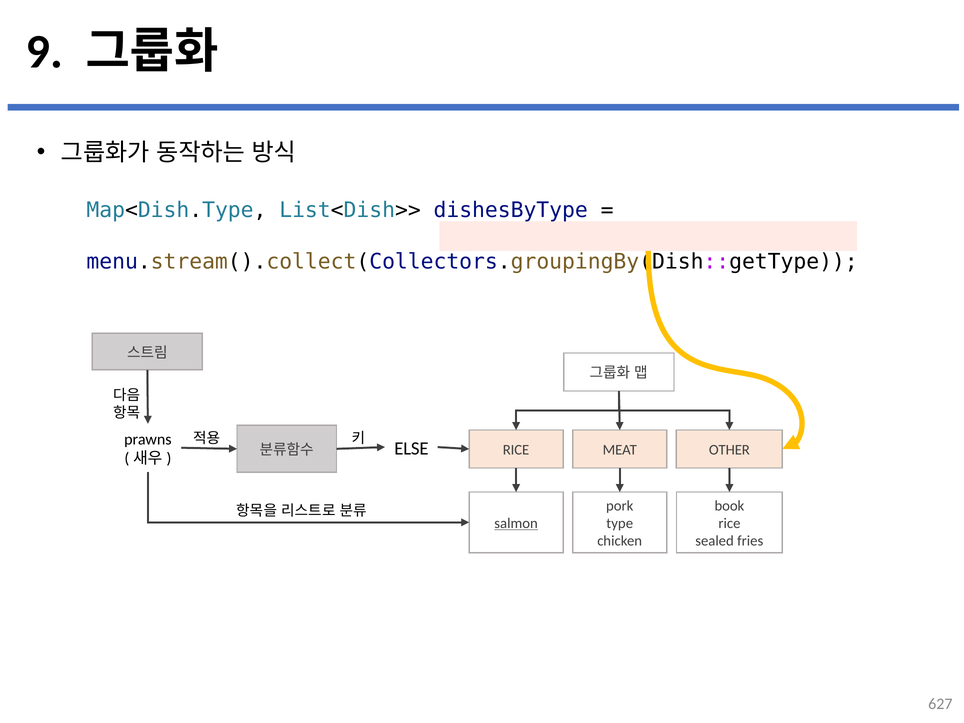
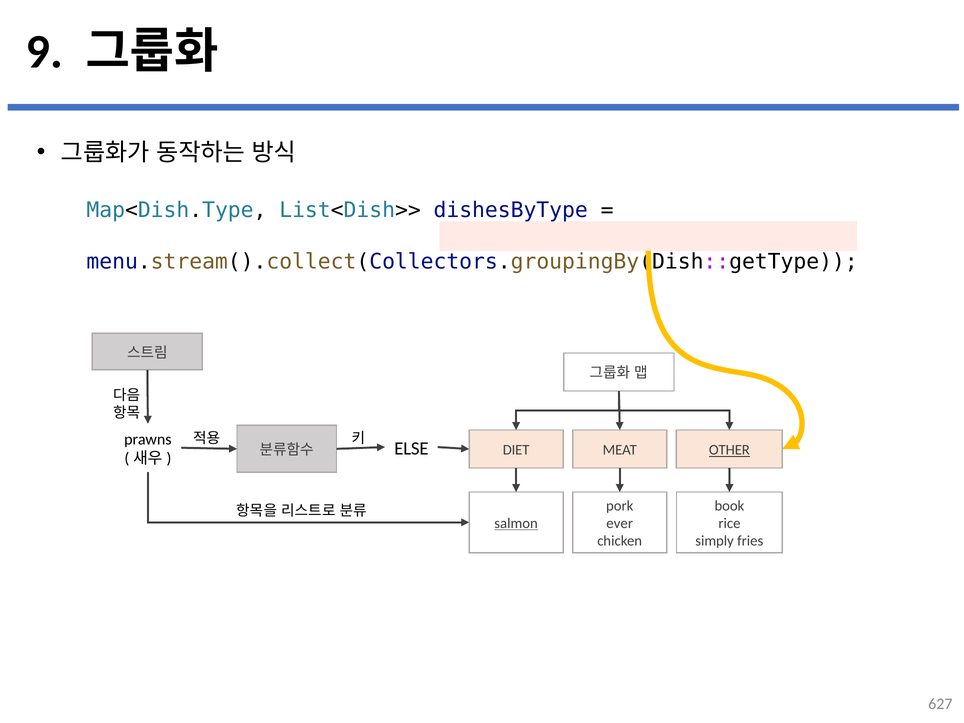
RICE at (516, 450): RICE -> DIET
OTHER underline: none -> present
type: type -> ever
sealed: sealed -> simply
